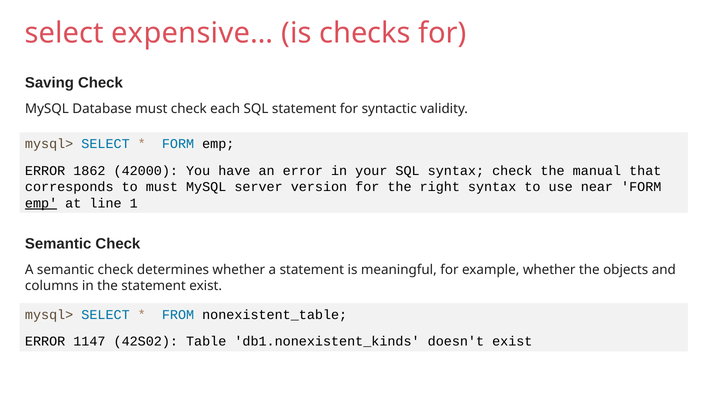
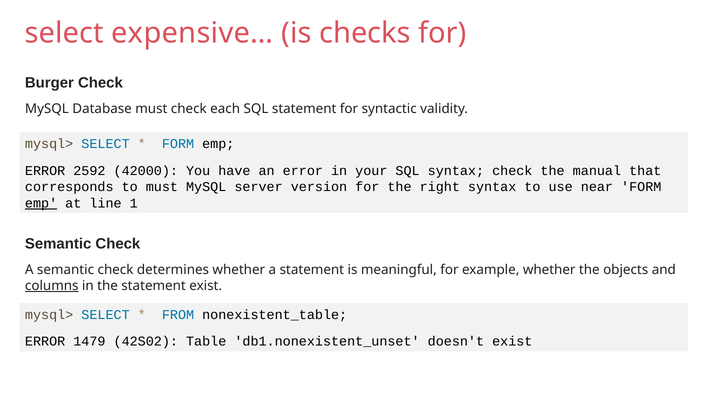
Saving: Saving -> Burger
1862: 1862 -> 2592
columns underline: none -> present
1147: 1147 -> 1479
db1.nonexistent_kinds: db1.nonexistent_kinds -> db1.nonexistent_unset
